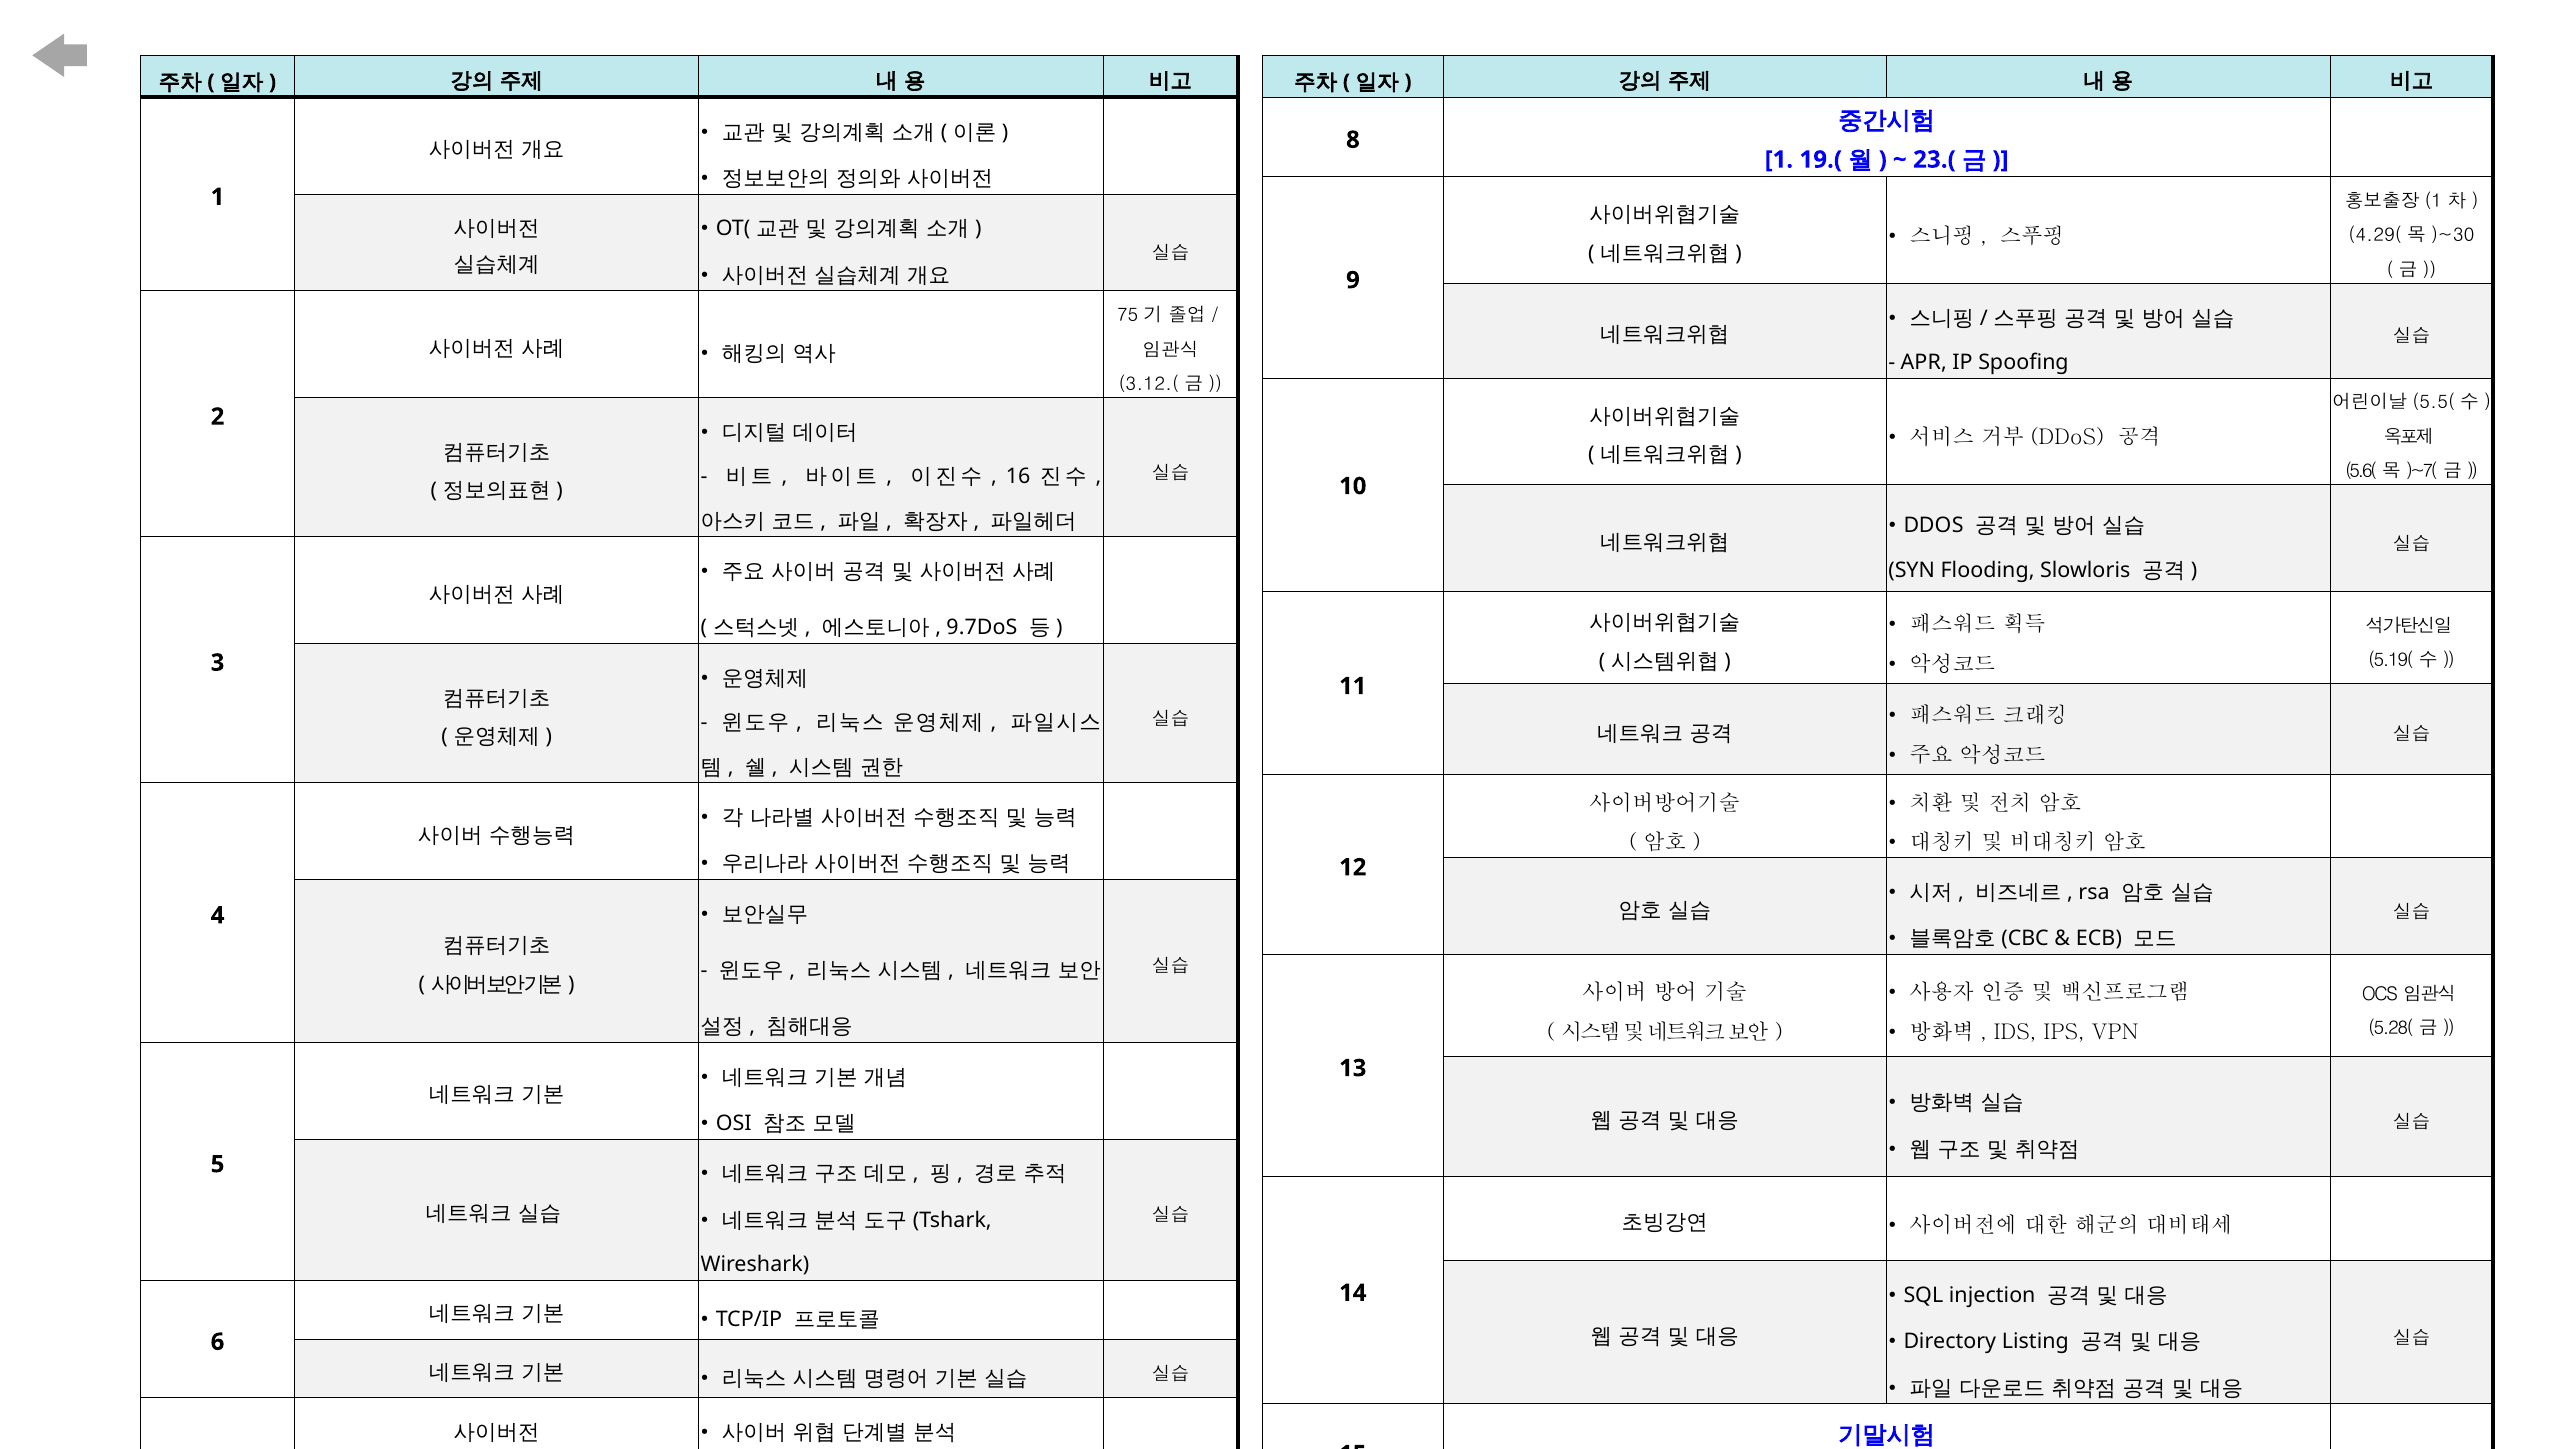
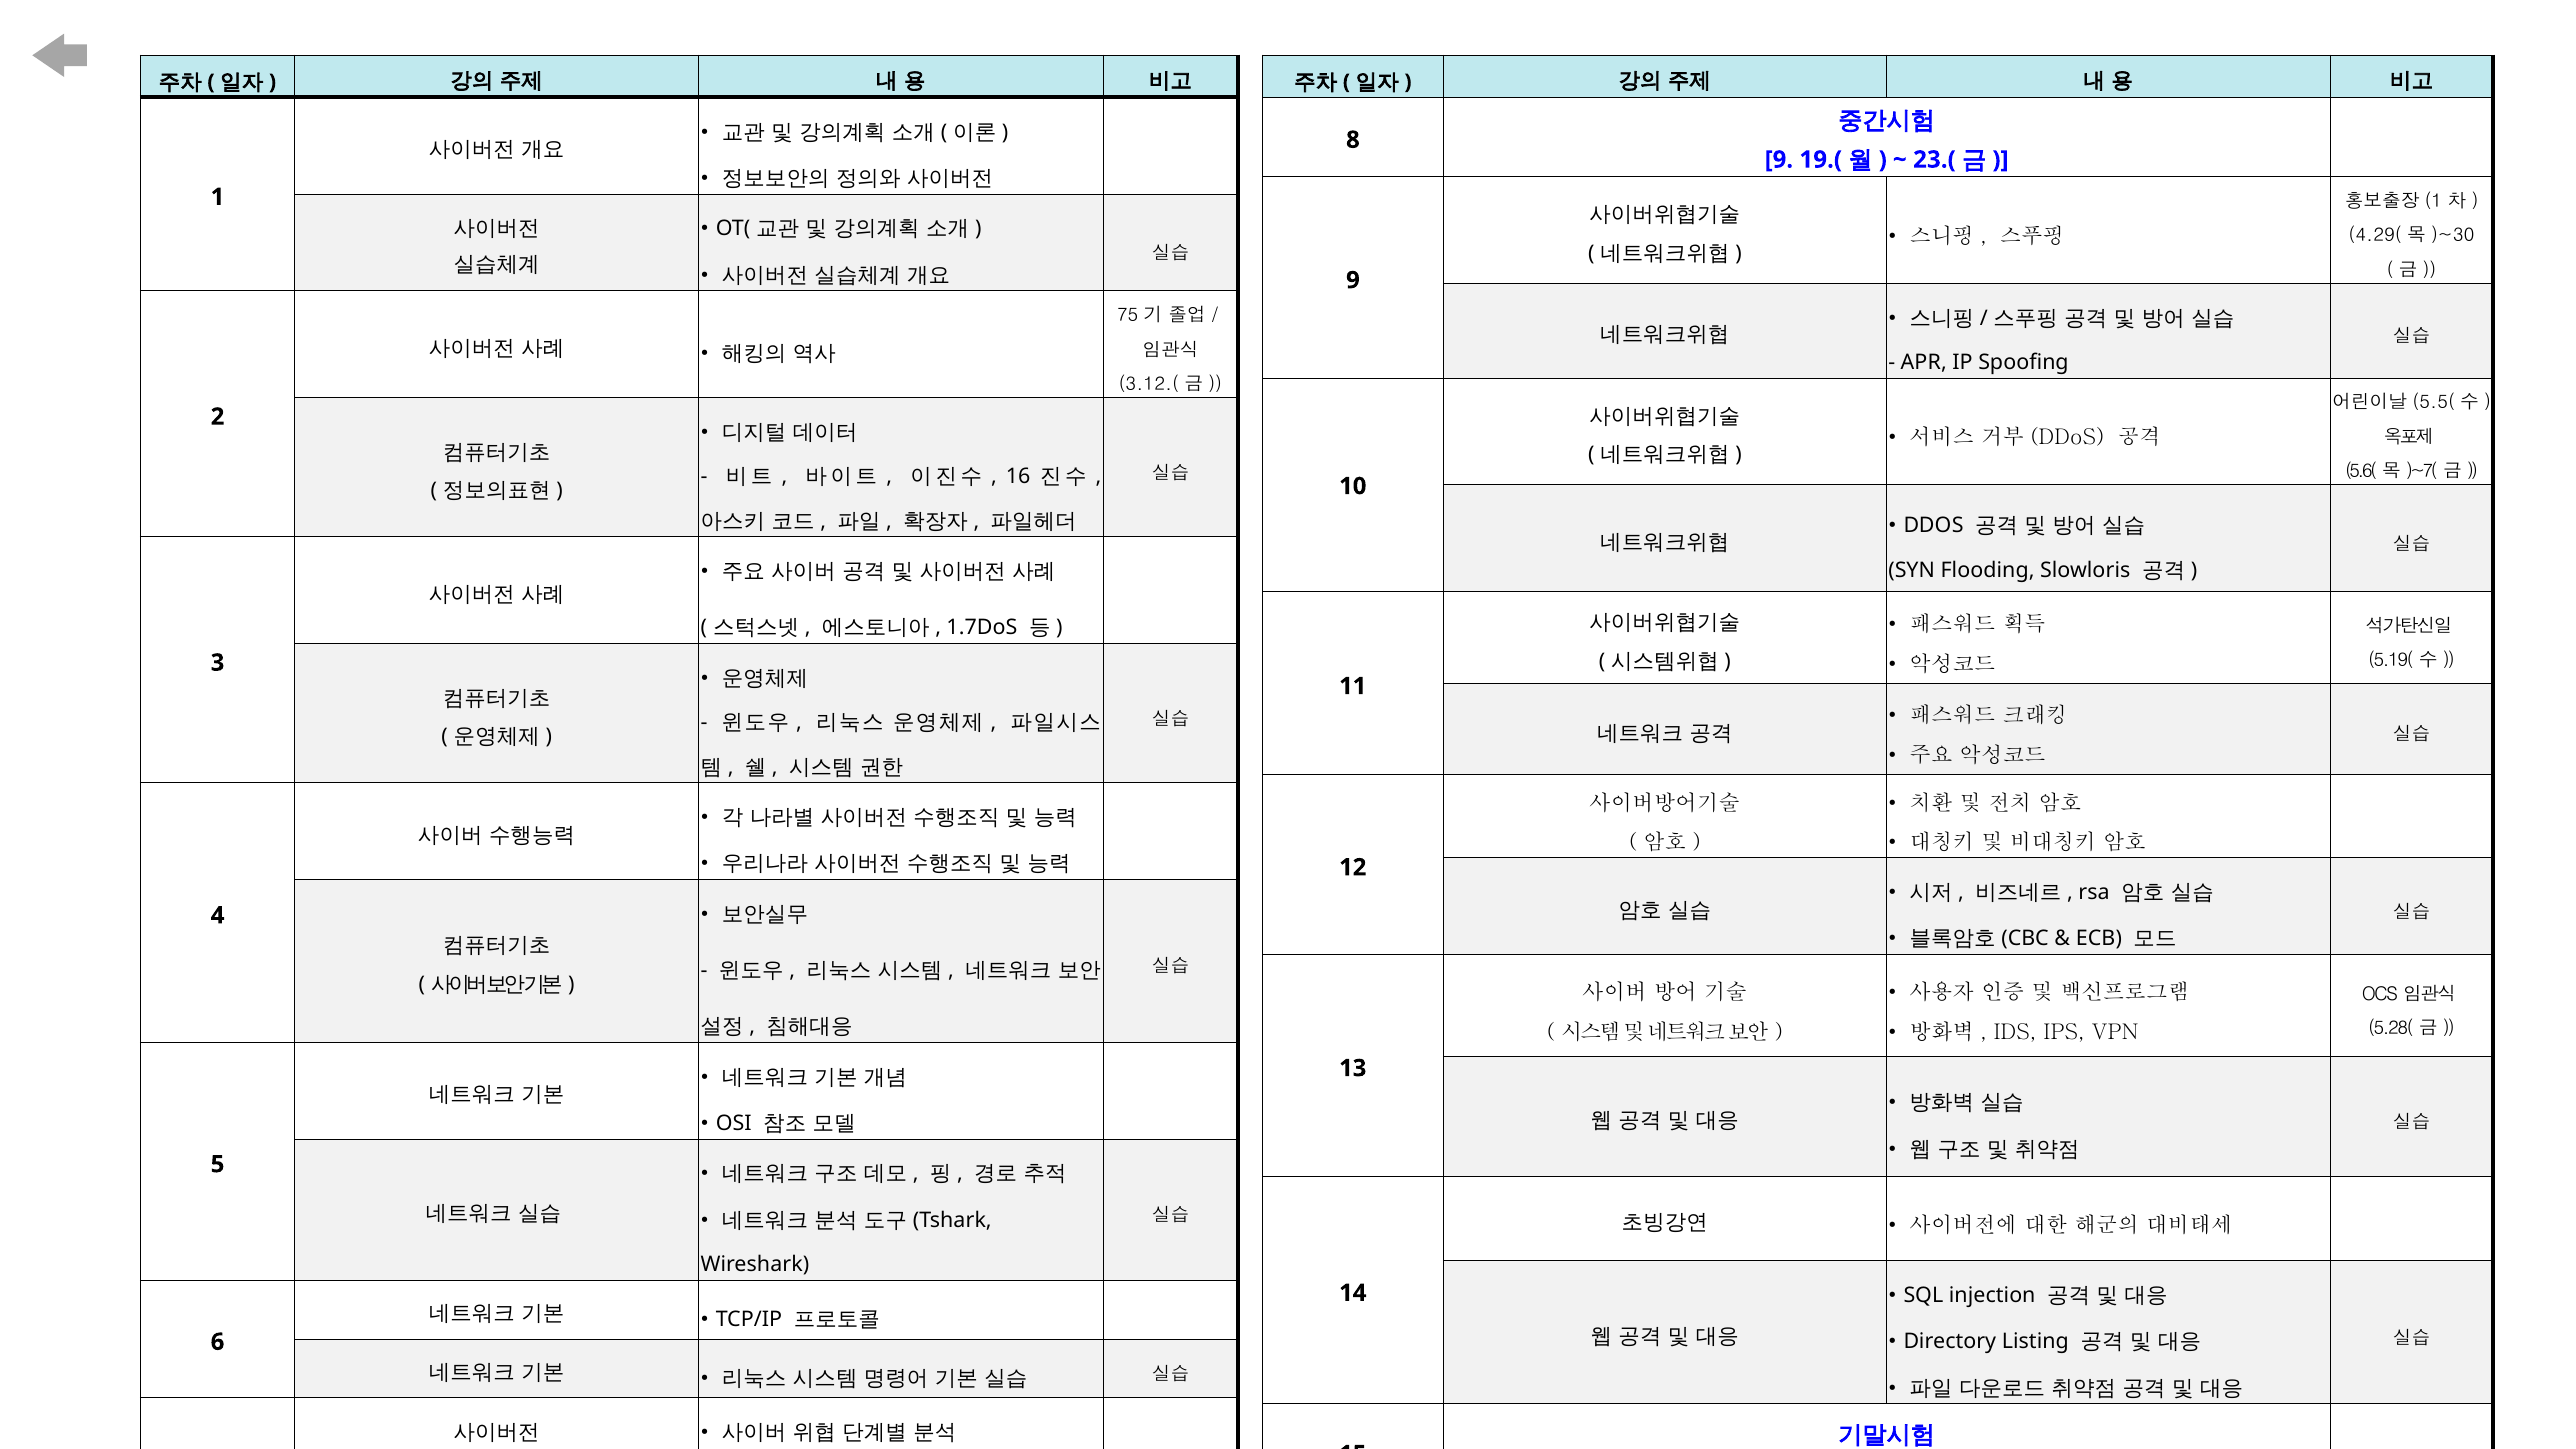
1 at (1779, 160): 1 -> 9
9.7DoS: 9.7DoS -> 1.7DoS
